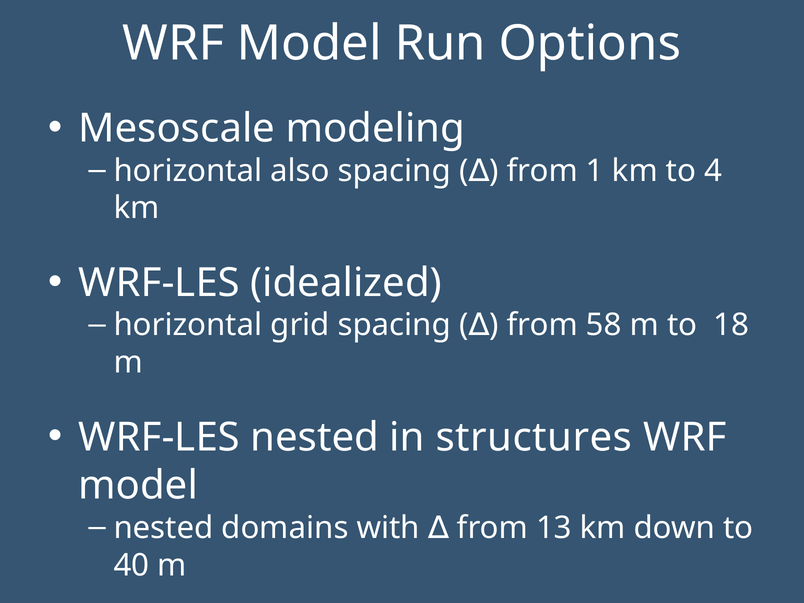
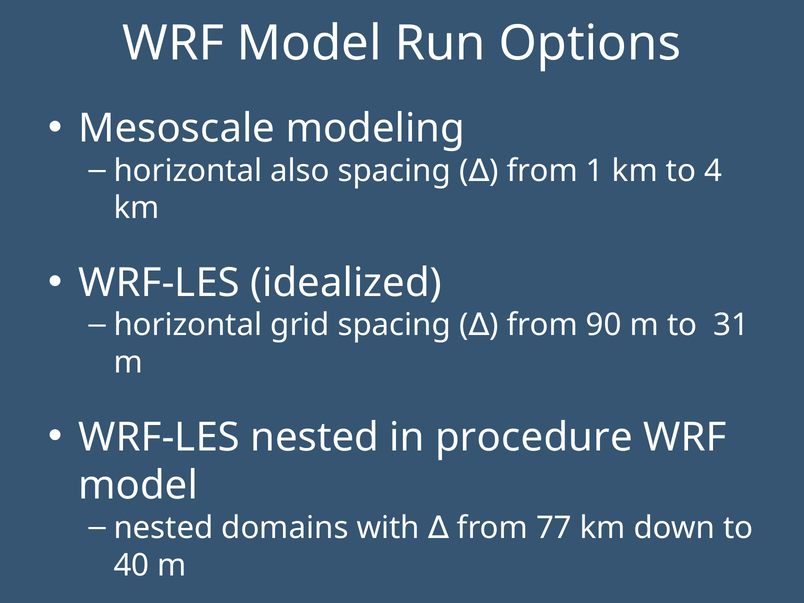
58: 58 -> 90
18: 18 -> 31
structures: structures -> procedure
13: 13 -> 77
